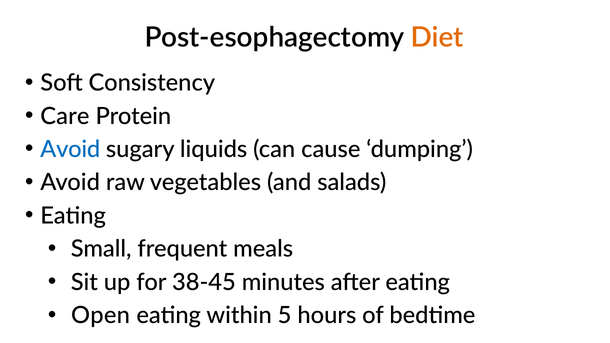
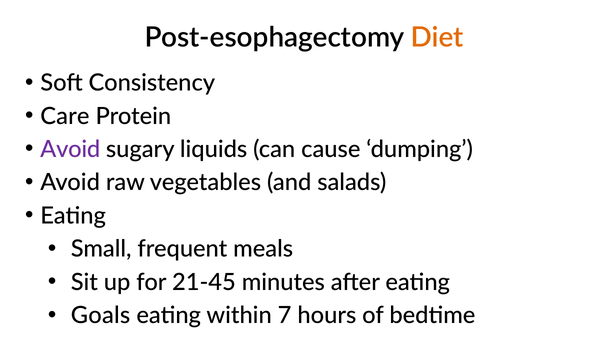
Avoid at (70, 149) colour: blue -> purple
38-45: 38-45 -> 21-45
Open: Open -> Goals
5: 5 -> 7
